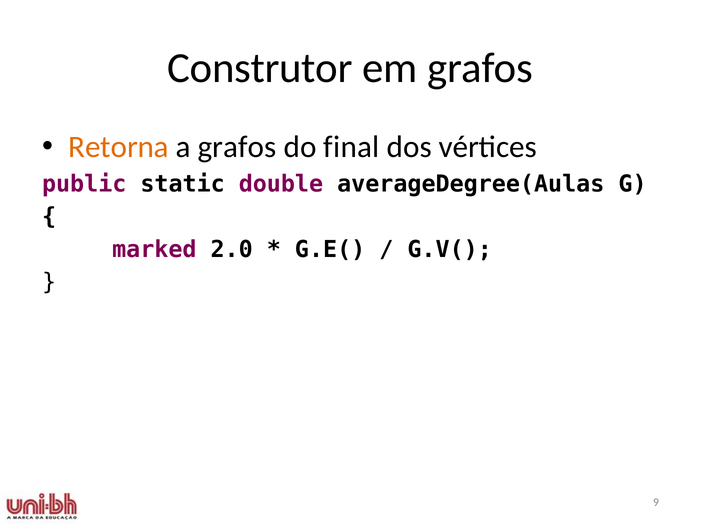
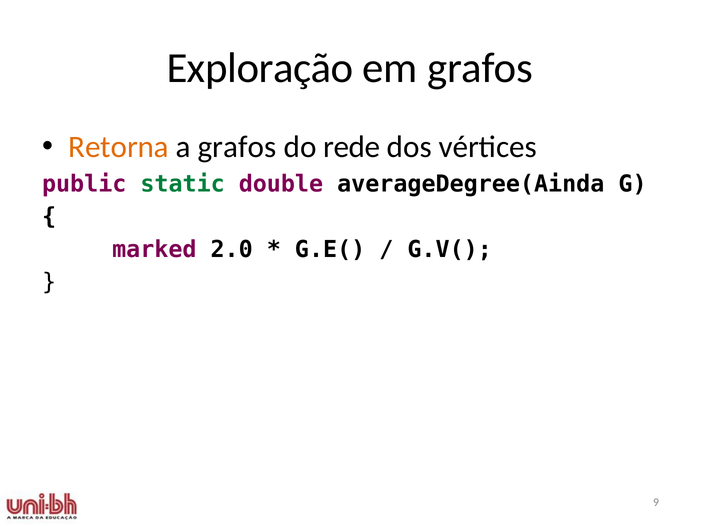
Construtor: Construtor -> Exploração
final: final -> rede
static colour: black -> green
averageDegree(Aulas: averageDegree(Aulas -> averageDegree(Ainda
